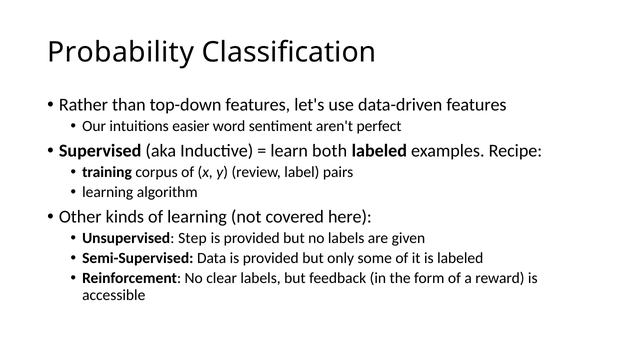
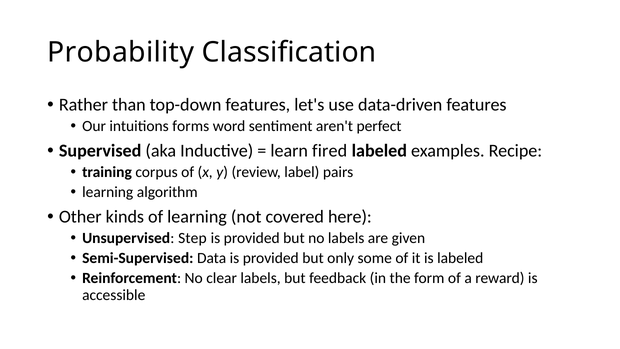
easier: easier -> forms
both: both -> fired
